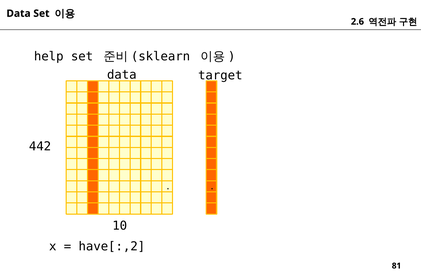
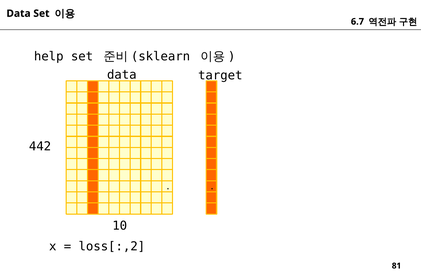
2.6: 2.6 -> 6.7
have[:,2: have[:,2 -> loss[:,2
